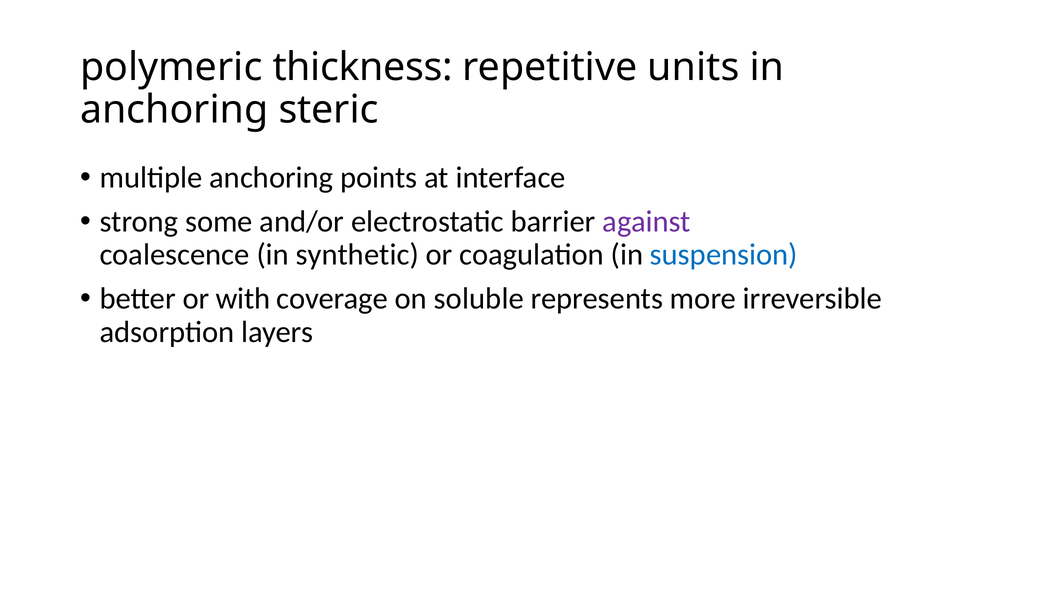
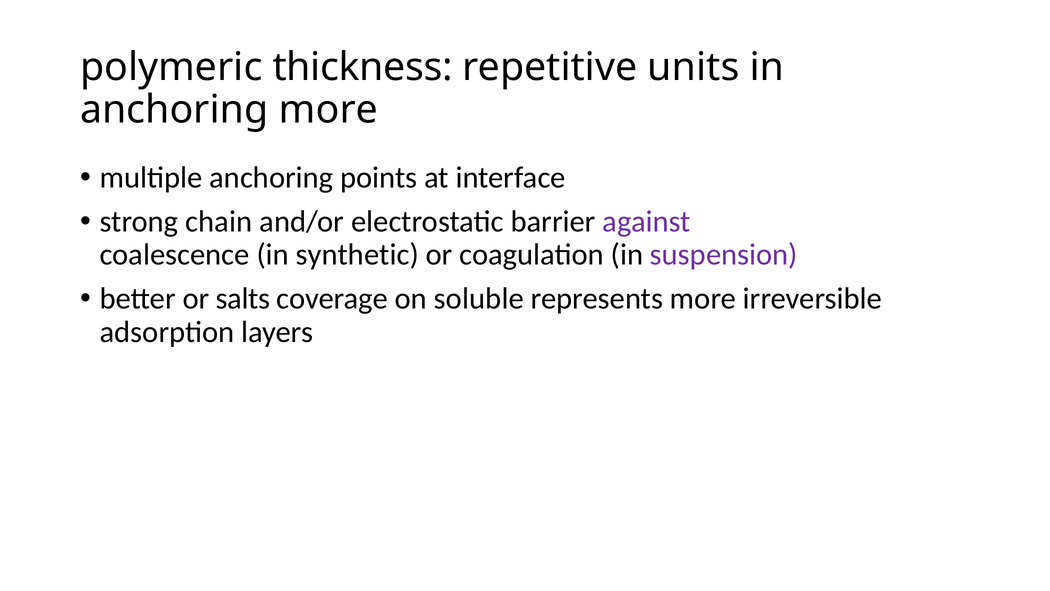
anchoring steric: steric -> more
some: some -> chain
suspension colour: blue -> purple
with: with -> salts
